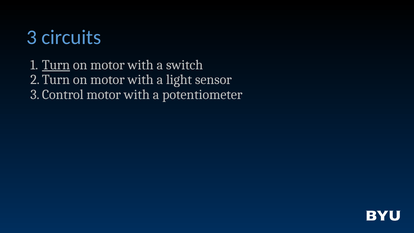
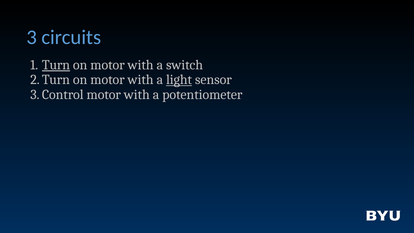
light underline: none -> present
